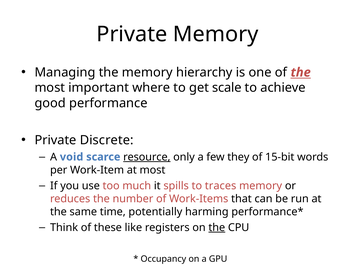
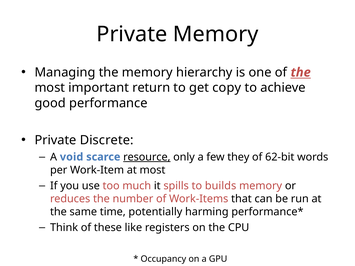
where: where -> return
scale: scale -> copy
15-bit: 15-bit -> 62-bit
traces: traces -> builds
the at (217, 228) underline: present -> none
